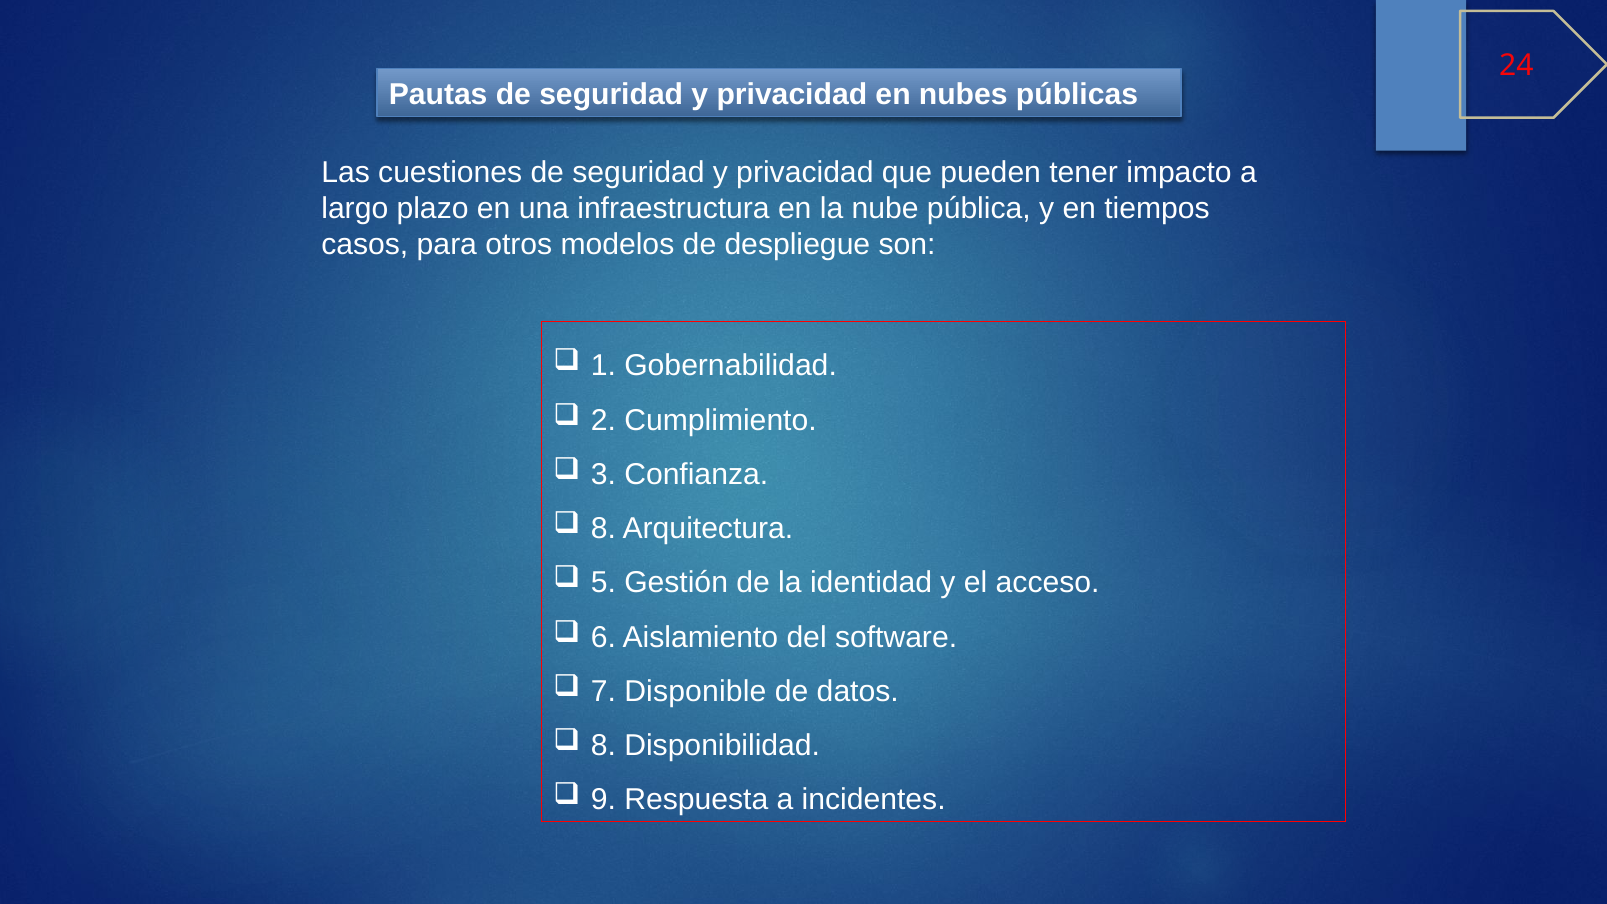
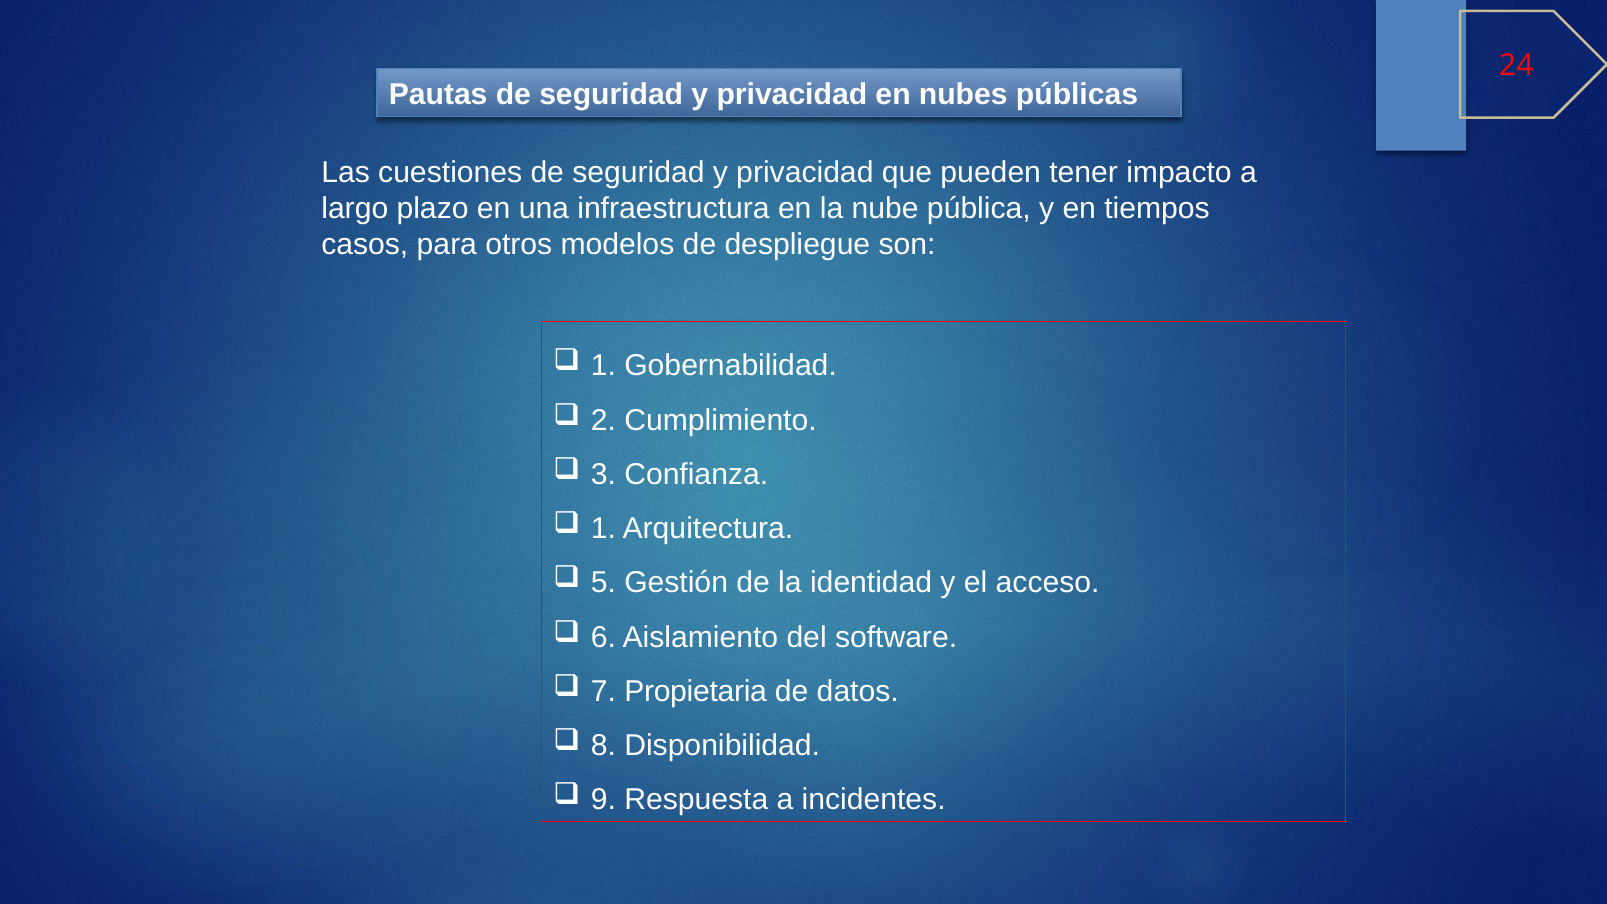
8 at (603, 529): 8 -> 1
Disponible: Disponible -> Propietaria
